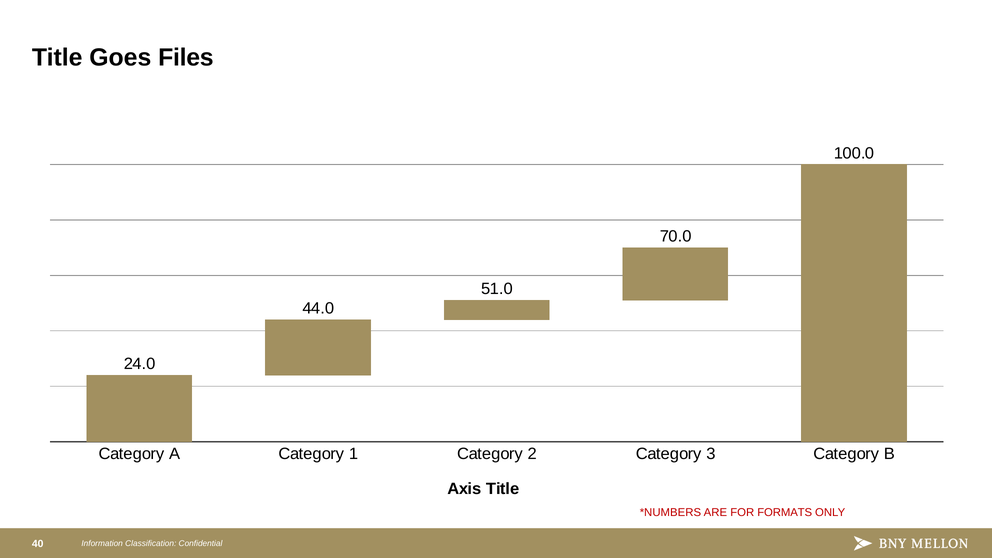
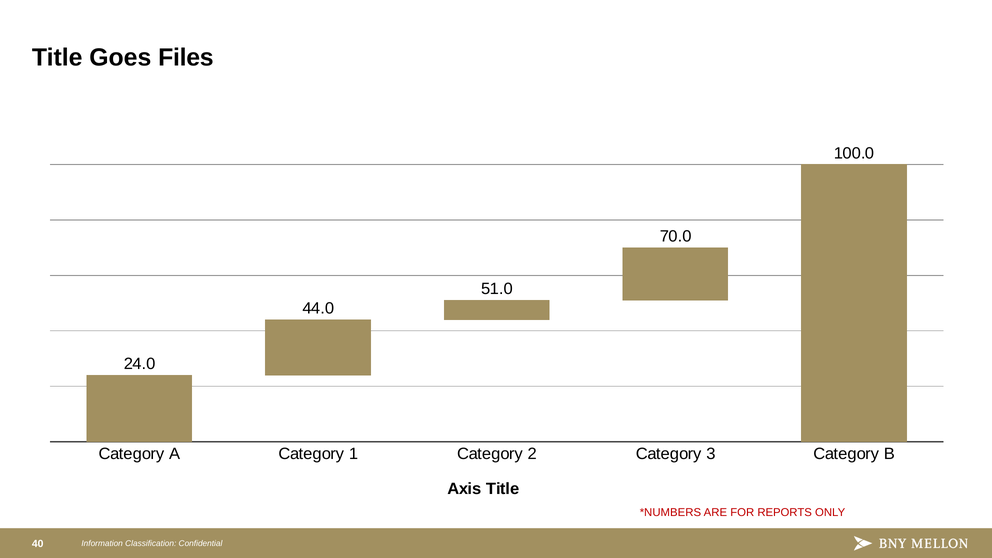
FORMATS: FORMATS -> REPORTS
